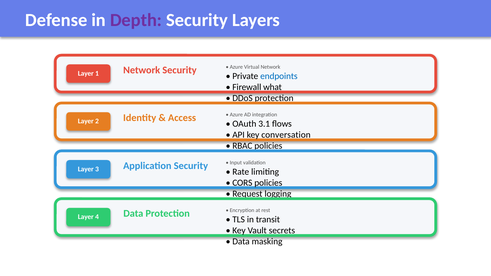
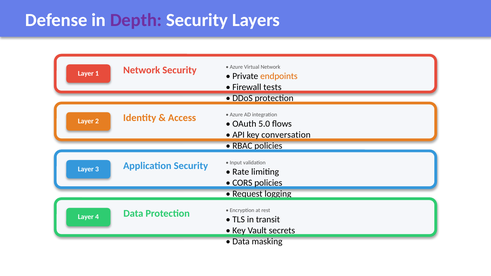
endpoints colour: blue -> orange
what: what -> tests
3.1: 3.1 -> 5.0
